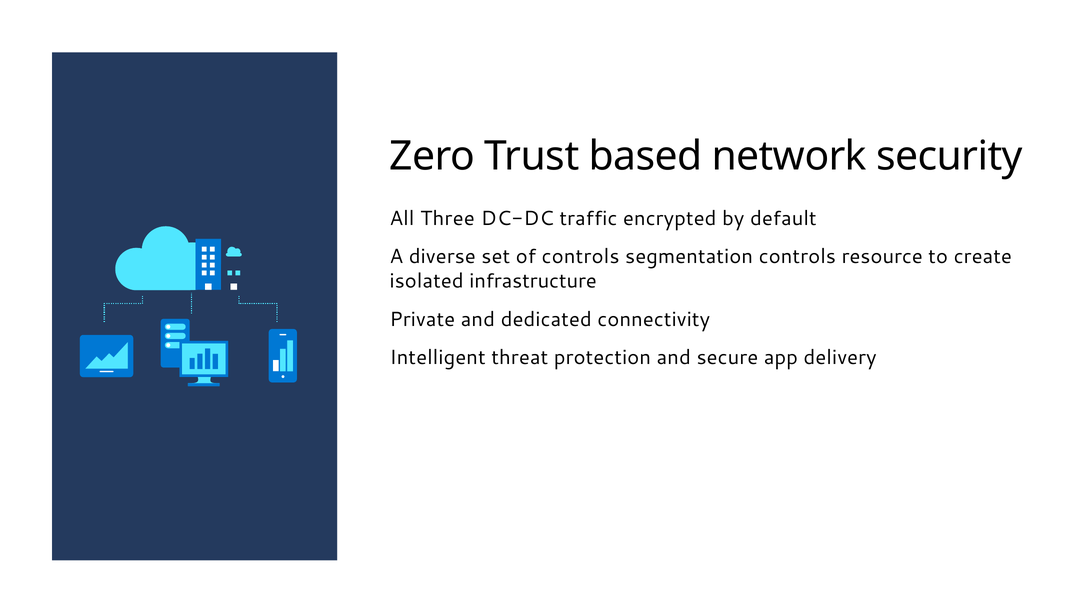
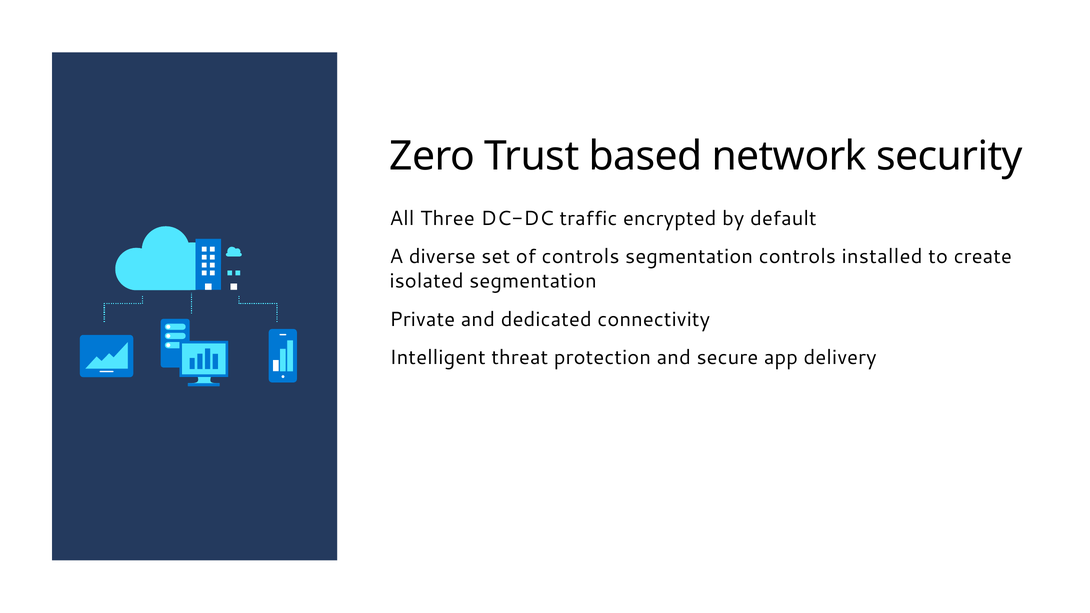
resource: resource -> installed
isolated infrastructure: infrastructure -> segmentation
